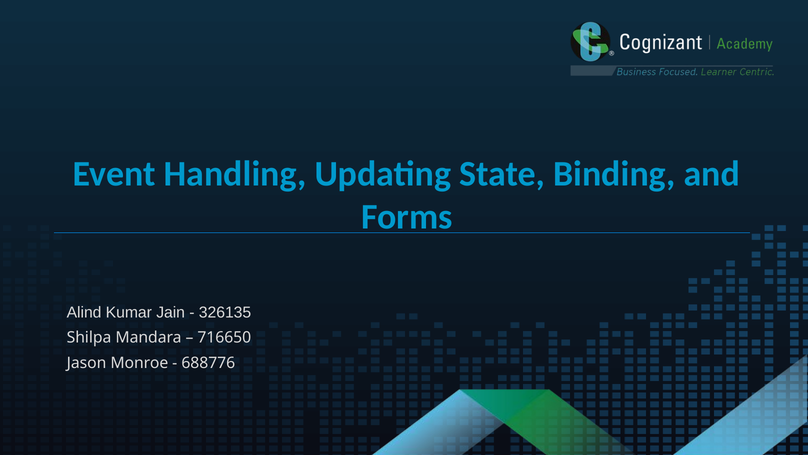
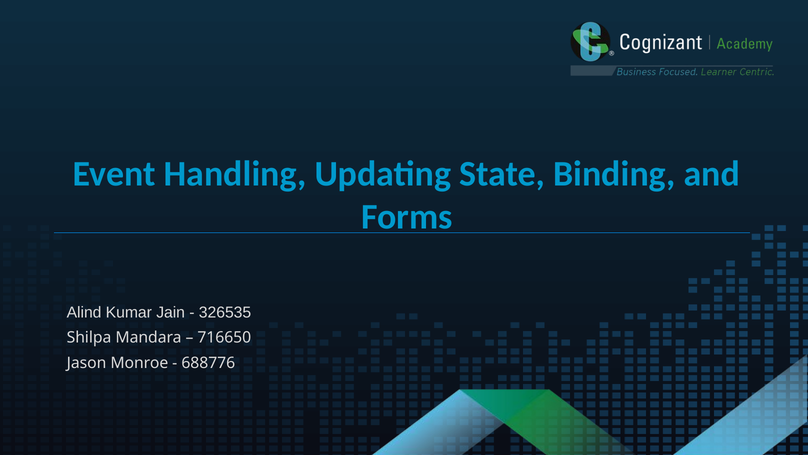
326135: 326135 -> 326535
